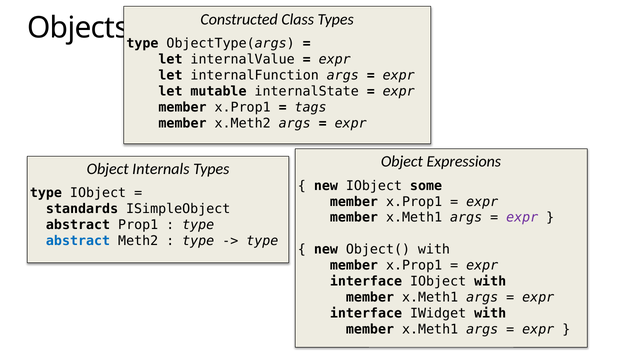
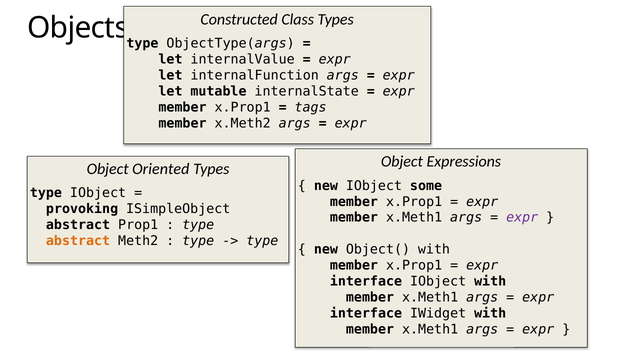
Internals: Internals -> Oriented
standards: standards -> provoking
abstract at (78, 241) colour: blue -> orange
